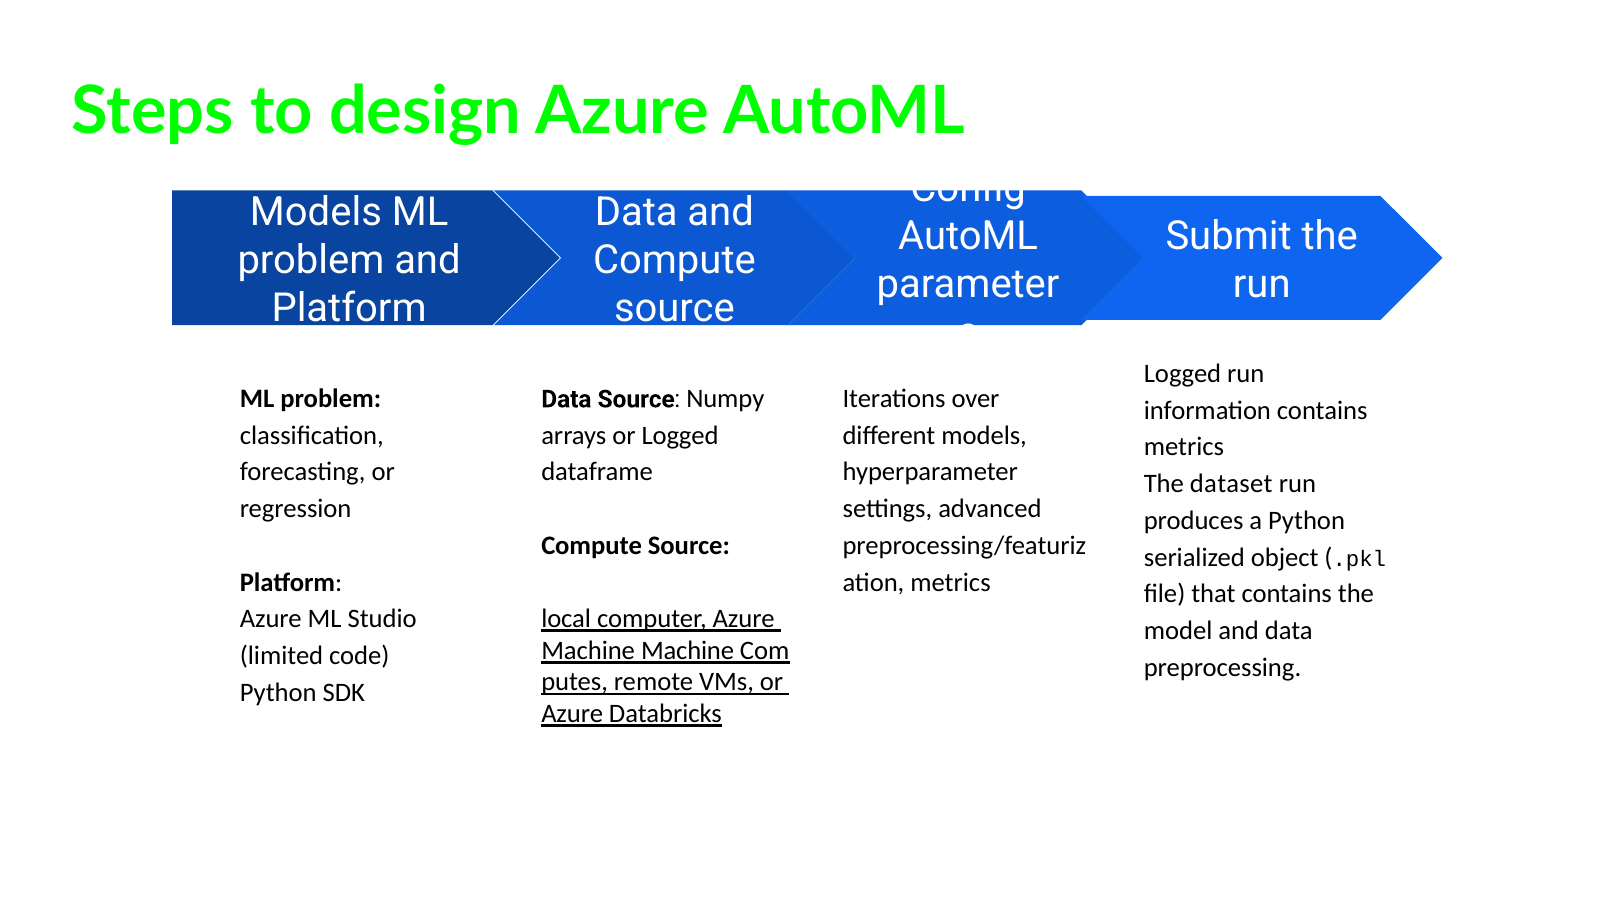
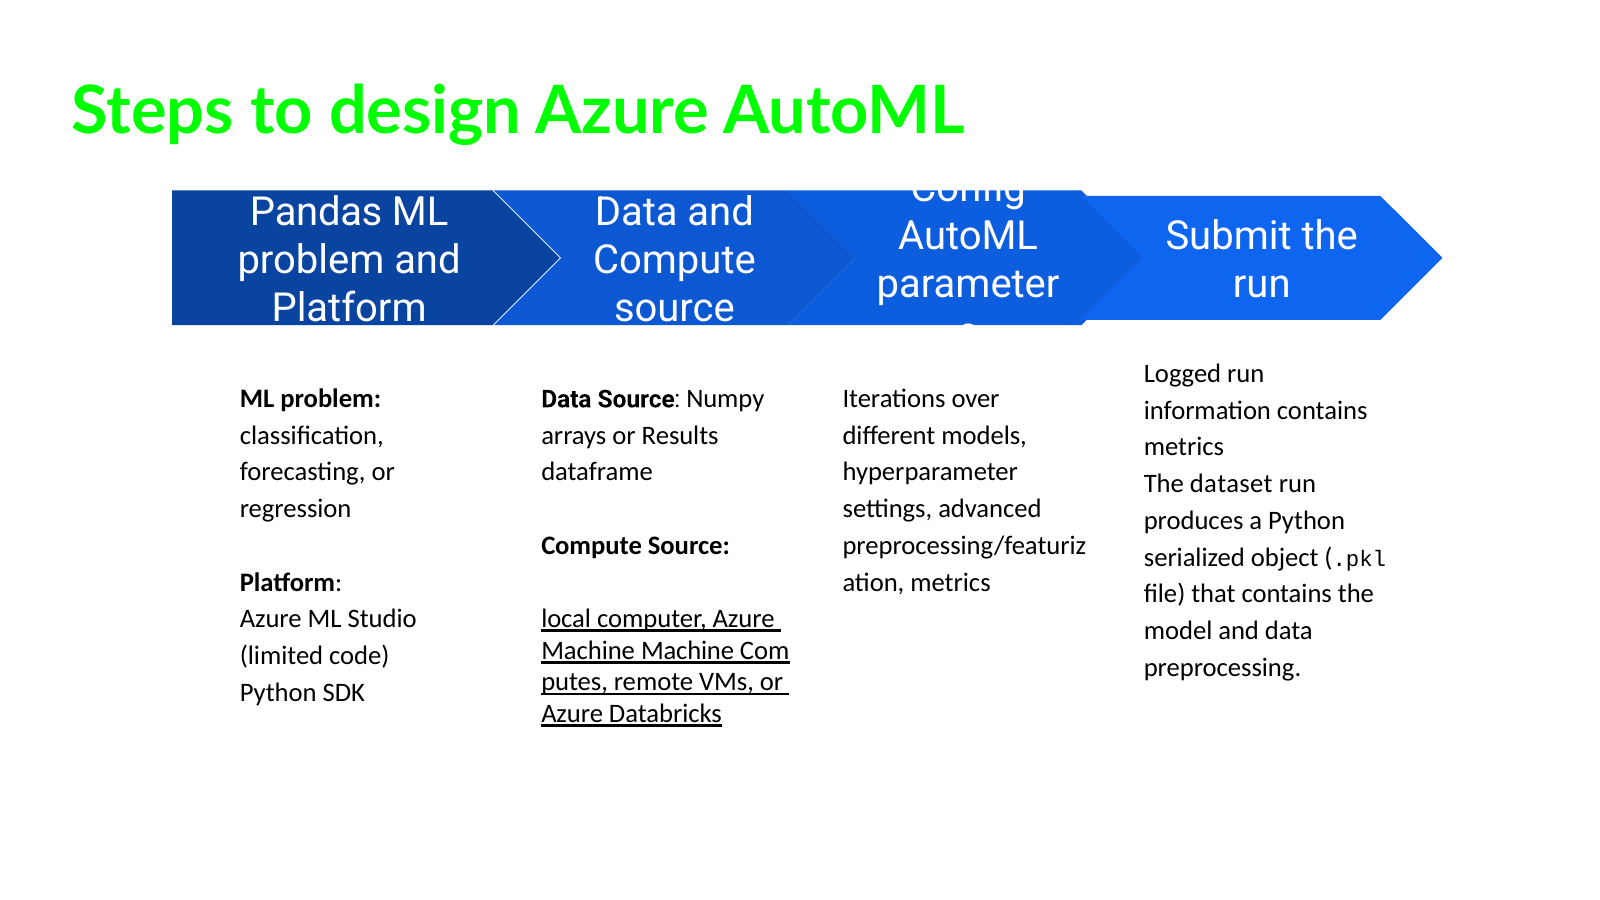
Models at (316, 213): Models -> Pandas
or Logged: Logged -> Results
